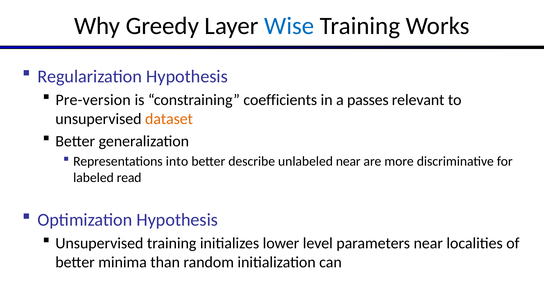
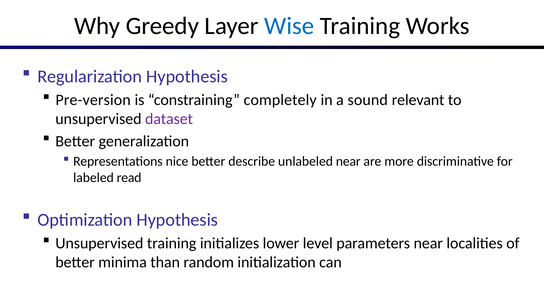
coefficients: coefficients -> completely
passes: passes -> sound
dataset colour: orange -> purple
into: into -> nice
